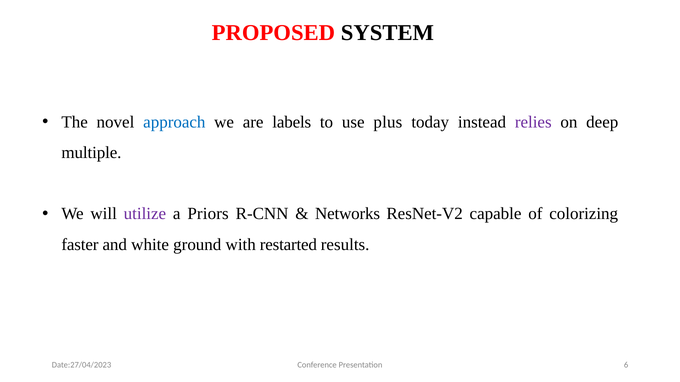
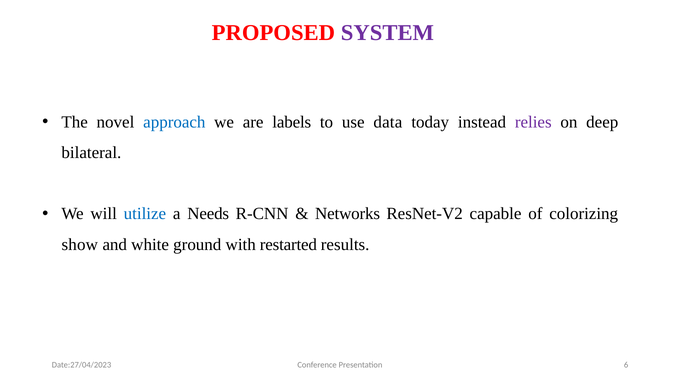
SYSTEM colour: black -> purple
plus: plus -> data
multiple: multiple -> bilateral
utilize colour: purple -> blue
Priors: Priors -> Needs
faster: faster -> show
